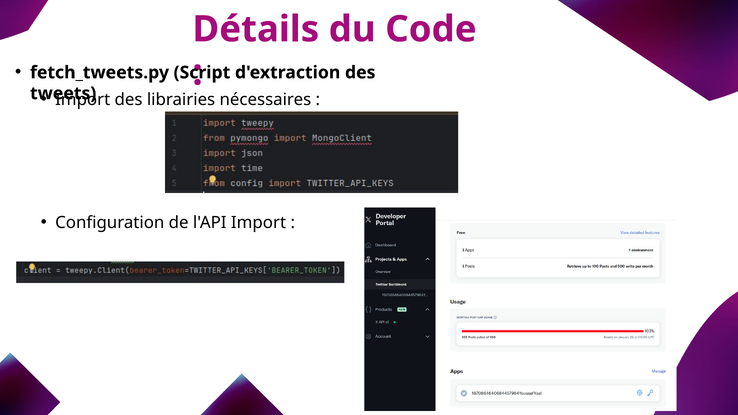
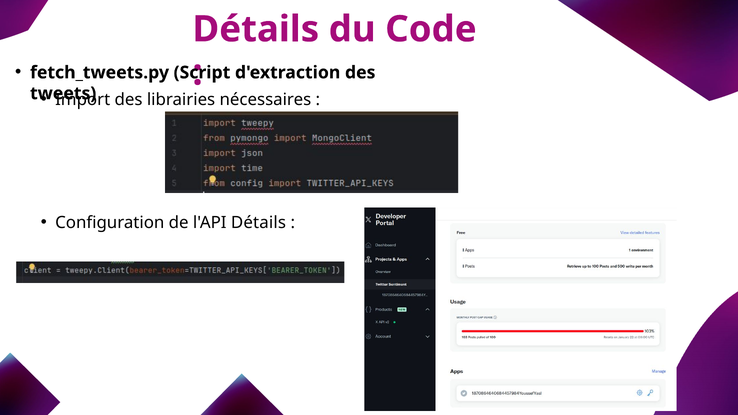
l'API Import: Import -> Détails
